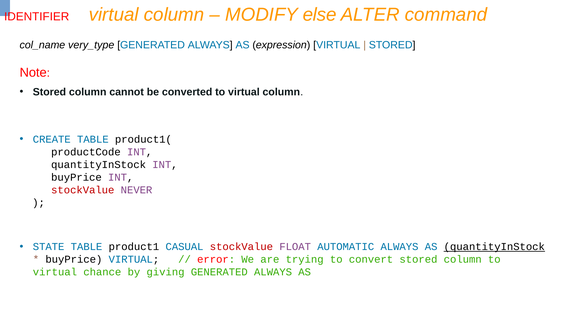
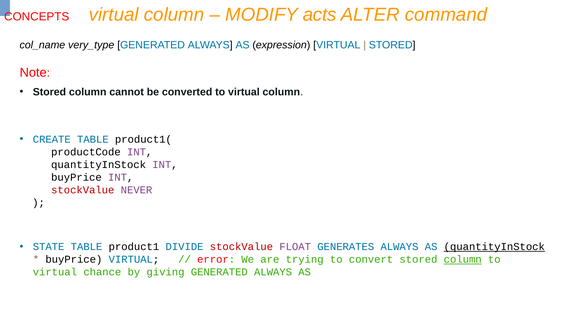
else: else -> acts
IDENTIFIER: IDENTIFIER -> CONCEPTS
CASUAL: CASUAL -> DIVIDE
AUTOMATIC: AUTOMATIC -> GENERATES
column at (463, 260) underline: none -> present
